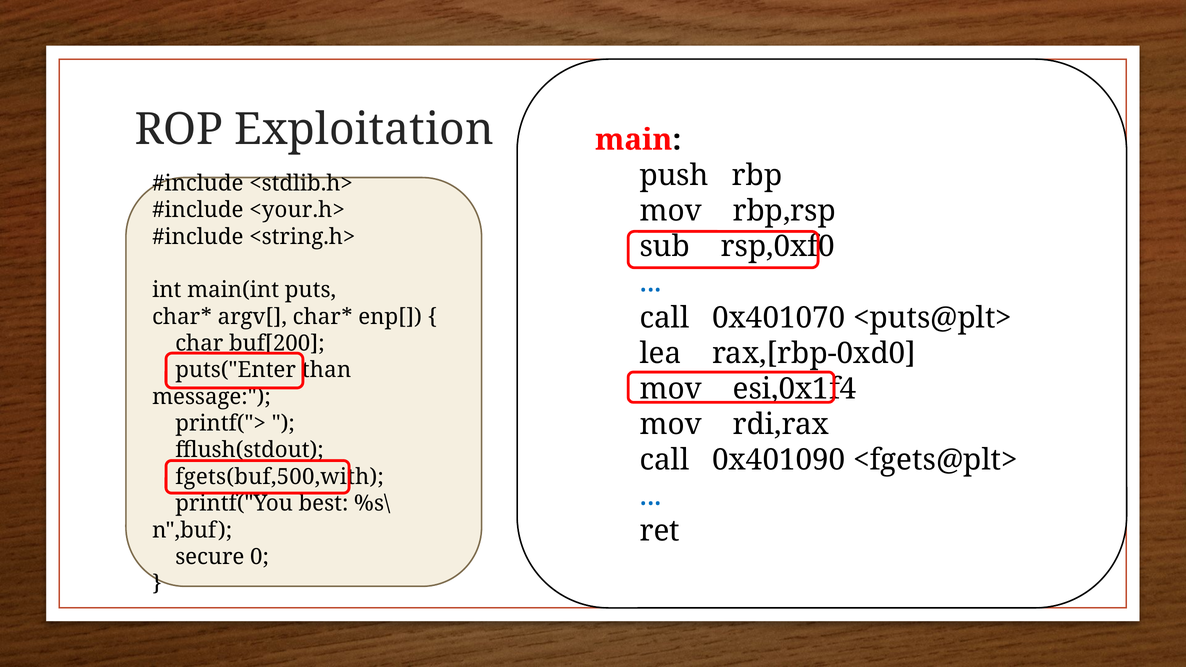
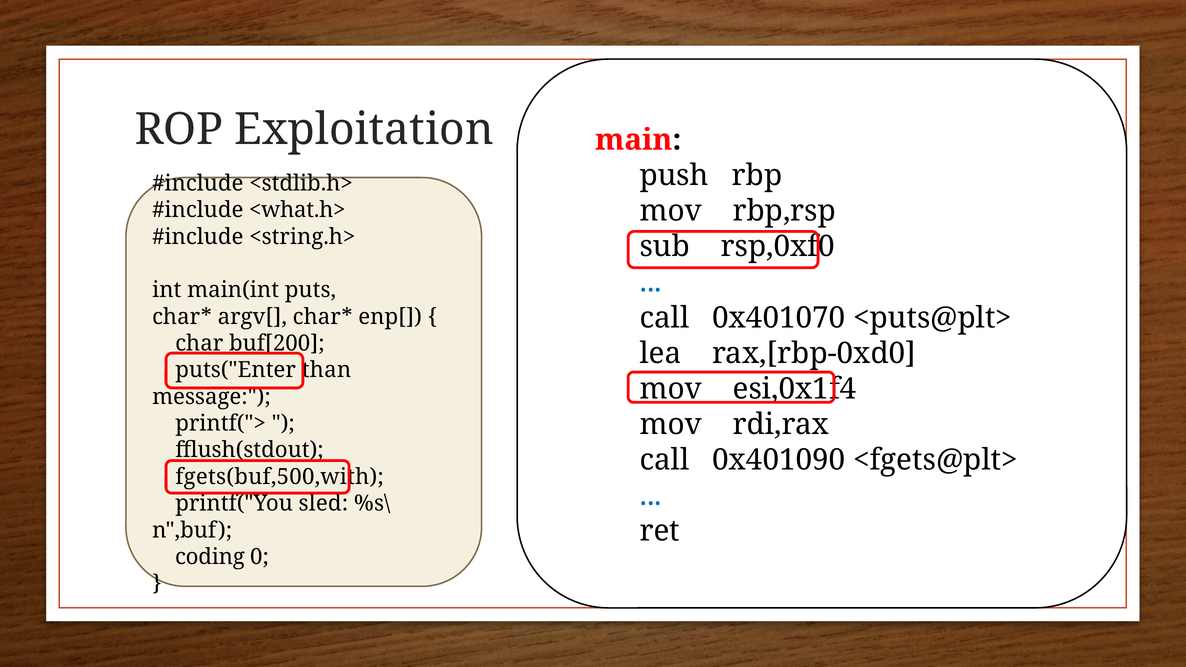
<your.h>: <your.h> -> <what.h>
best: best -> sled
secure: secure -> coding
